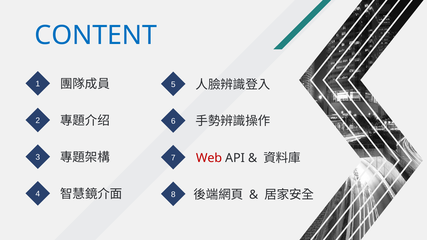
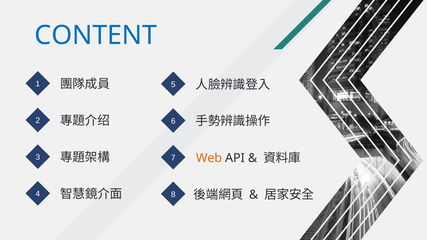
Web colour: red -> orange
